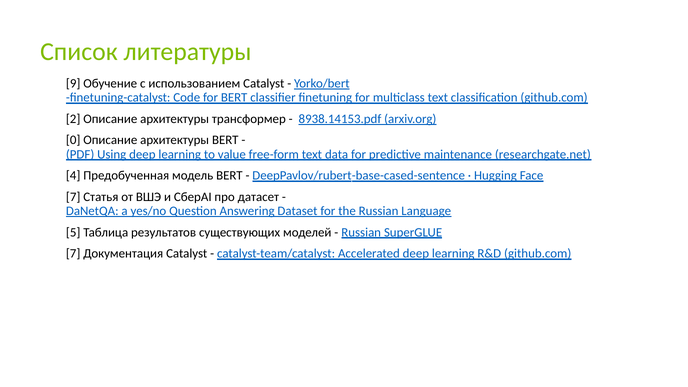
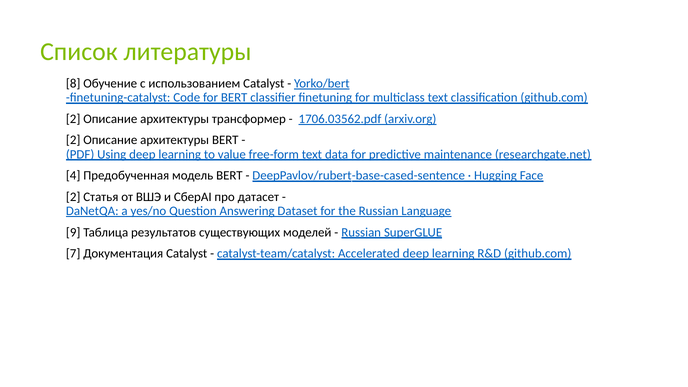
9: 9 -> 8
8938.14153.pdf: 8938.14153.pdf -> 1706.03562.pdf
0 at (73, 140): 0 -> 2
7 at (73, 197): 7 -> 2
5: 5 -> 9
